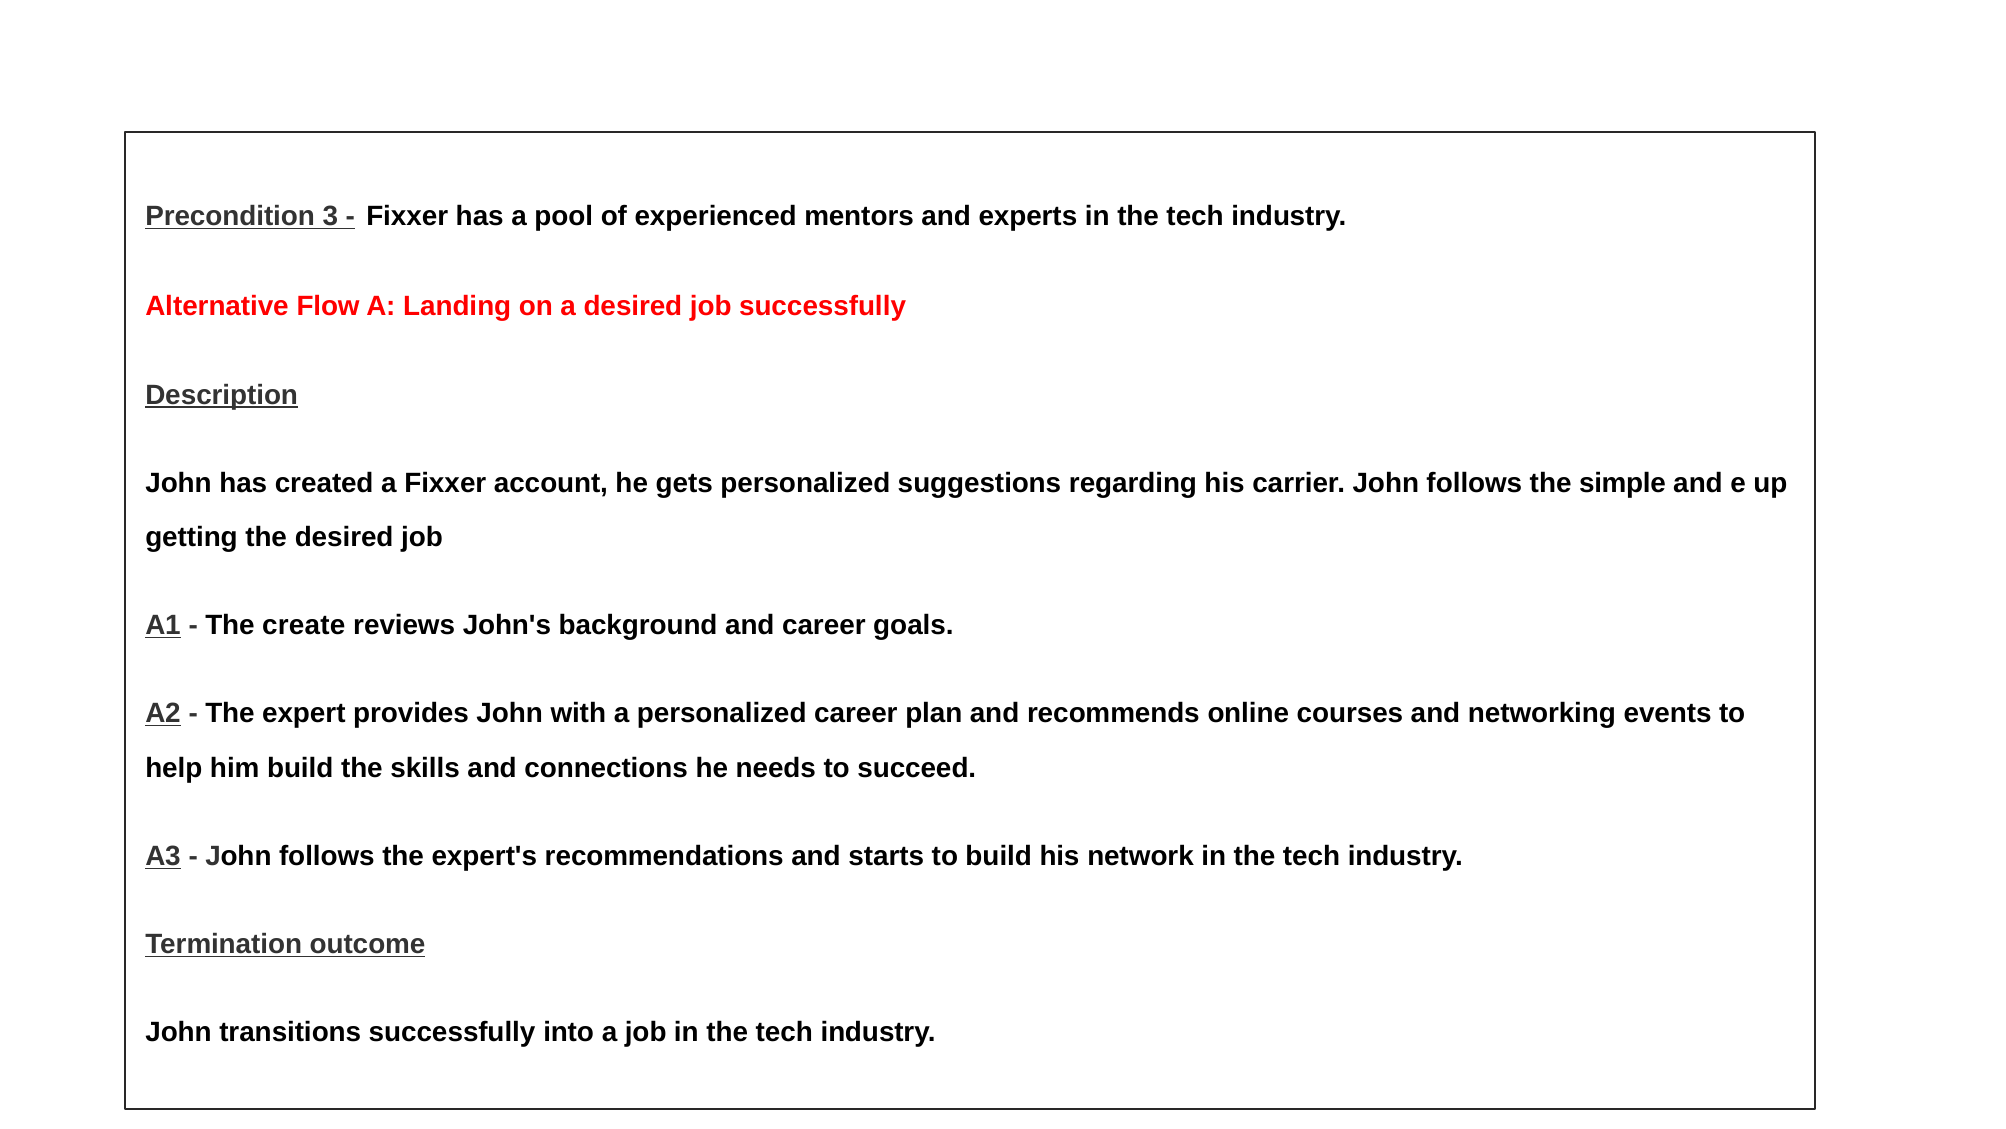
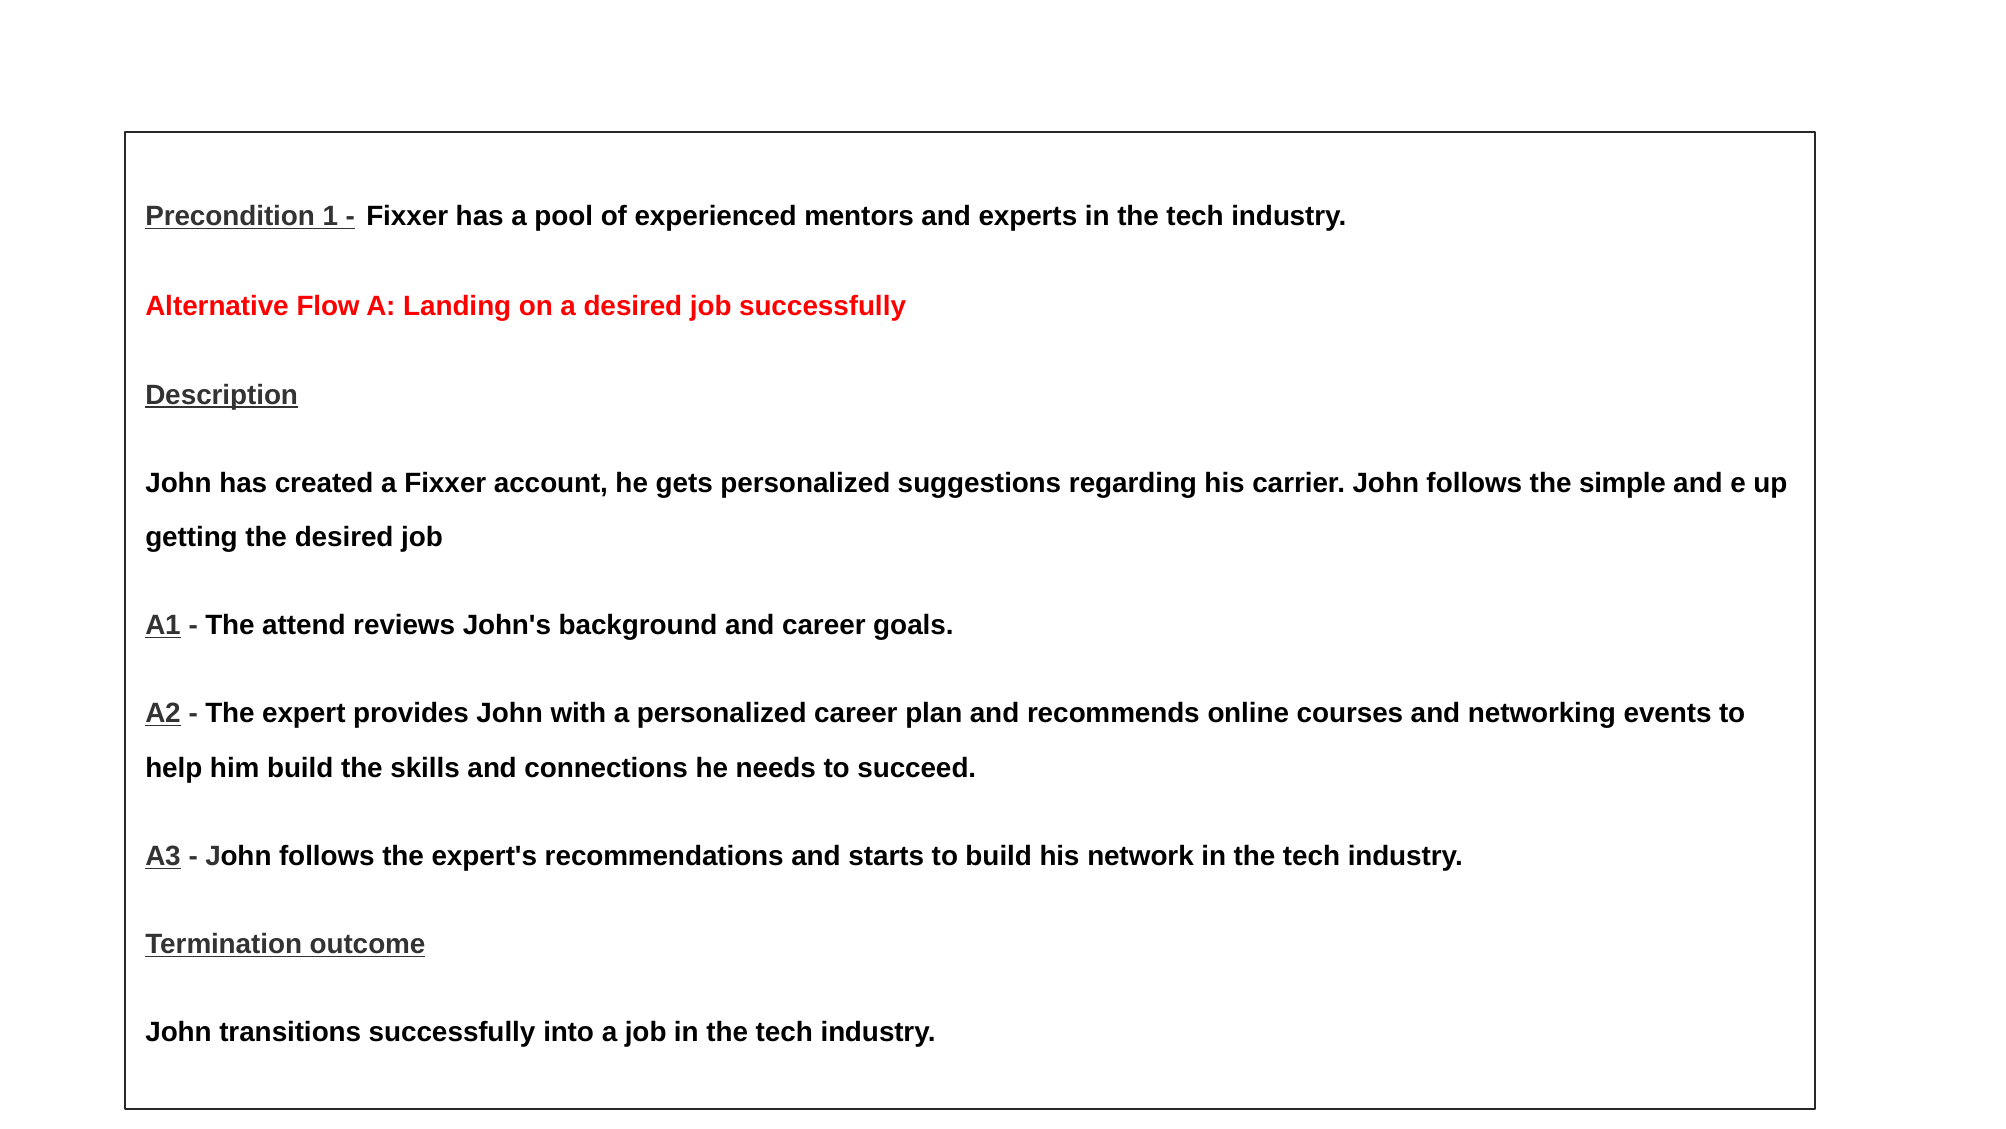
3: 3 -> 1
create: create -> attend
